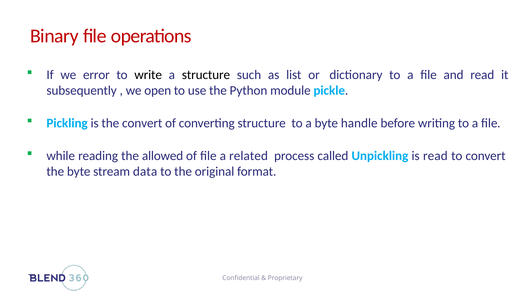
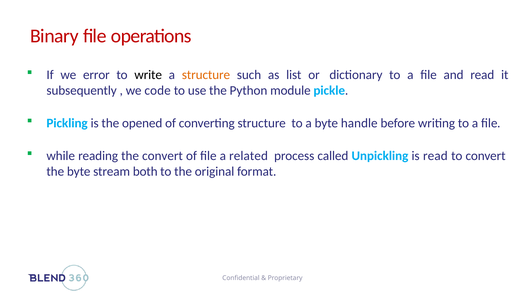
structure at (206, 75) colour: black -> orange
open: open -> code
the convert: convert -> opened
the allowed: allowed -> convert
data: data -> both
